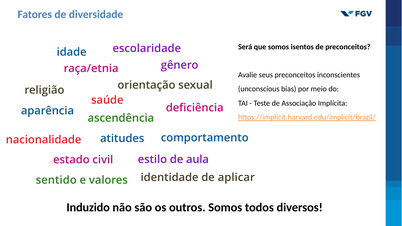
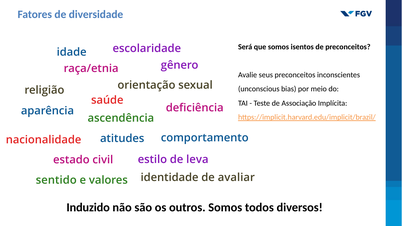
aula: aula -> leva
aplicar: aplicar -> avaliar
